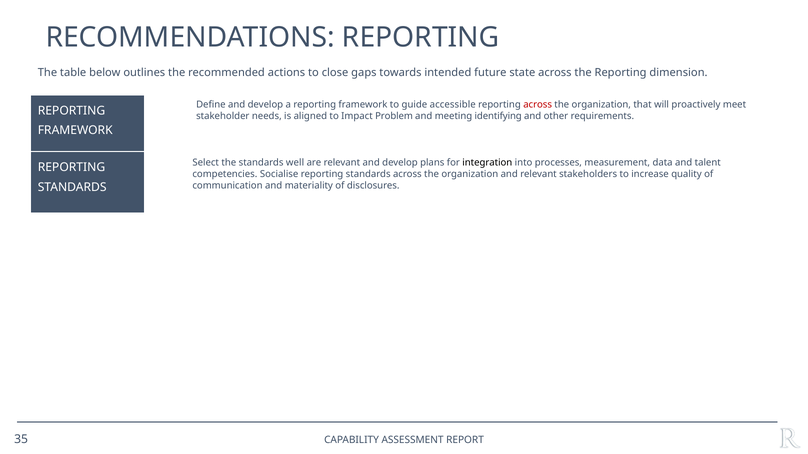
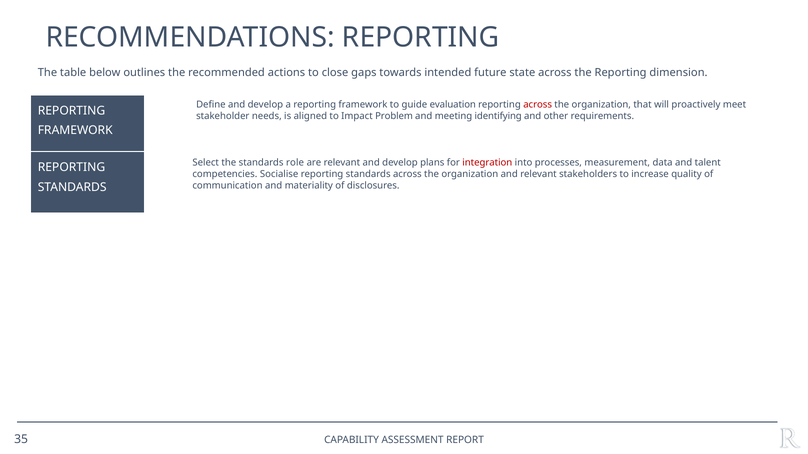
accessible: accessible -> evaluation
well: well -> role
integration colour: black -> red
